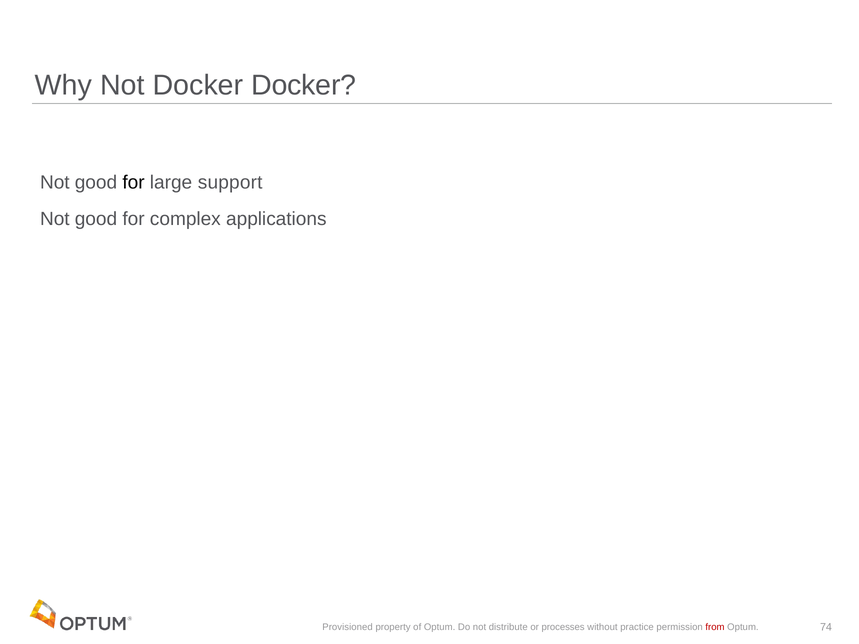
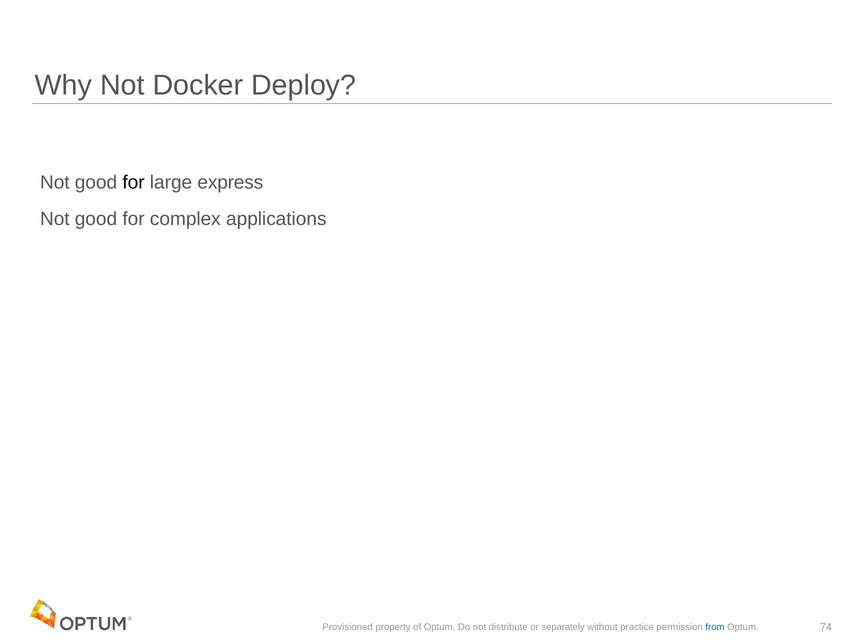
Docker Docker: Docker -> Deploy
support: support -> express
processes: processes -> separately
from colour: red -> blue
